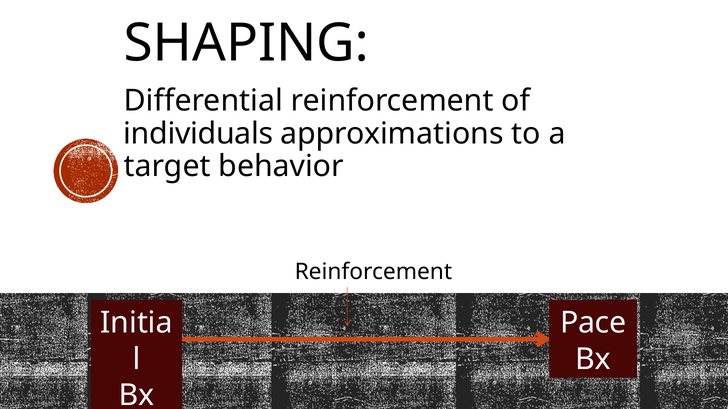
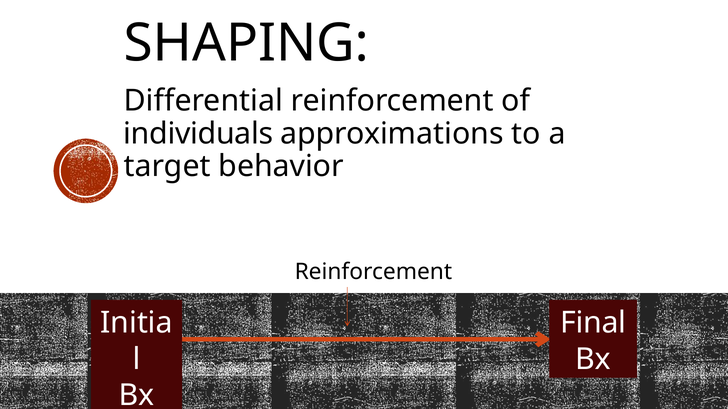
Pace: Pace -> Final
